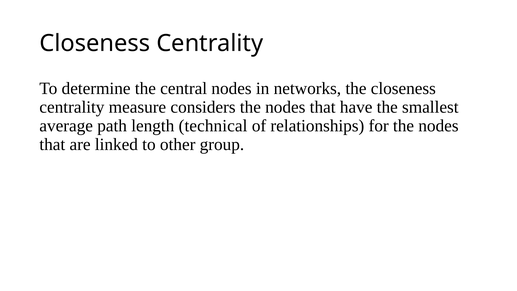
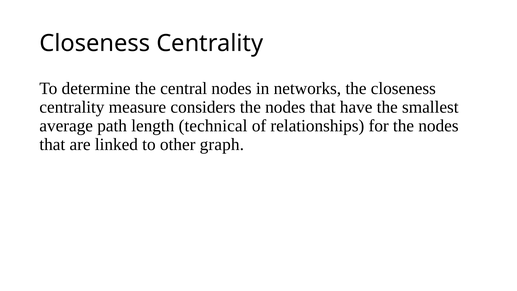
group: group -> graph
